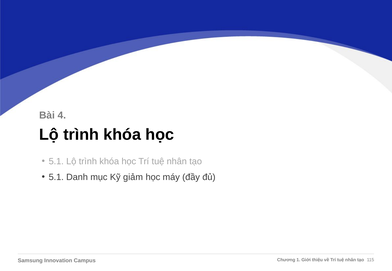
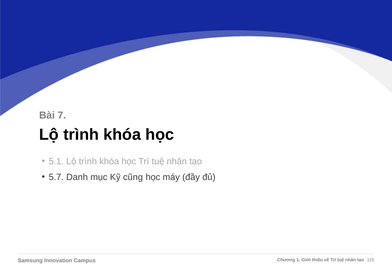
4: 4 -> 7
5.1 at (56, 177): 5.1 -> 5.7
giảm: giảm -> cũng
